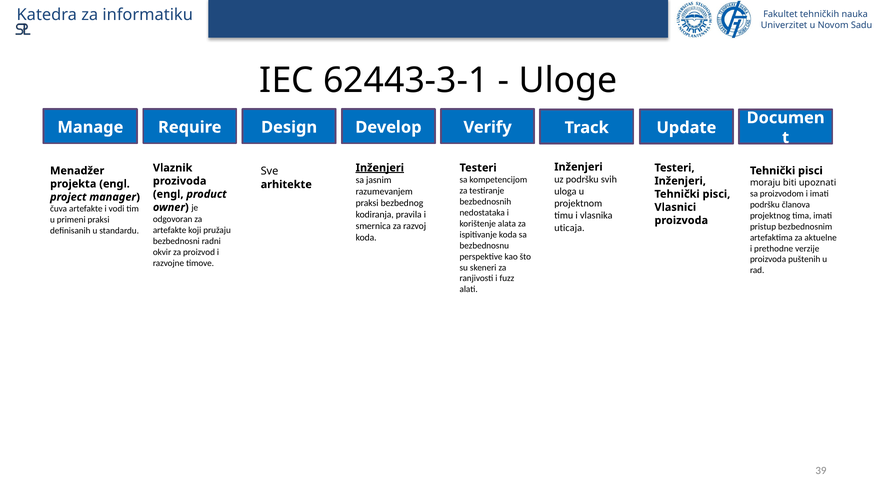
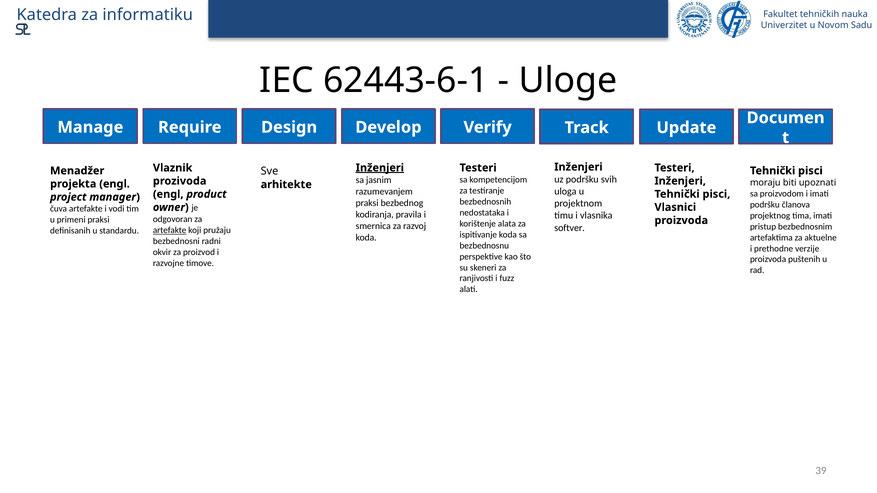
62443-3-1: 62443-3-1 -> 62443-6-1
uticaja: uticaja -> softver
artefakte at (170, 230) underline: none -> present
